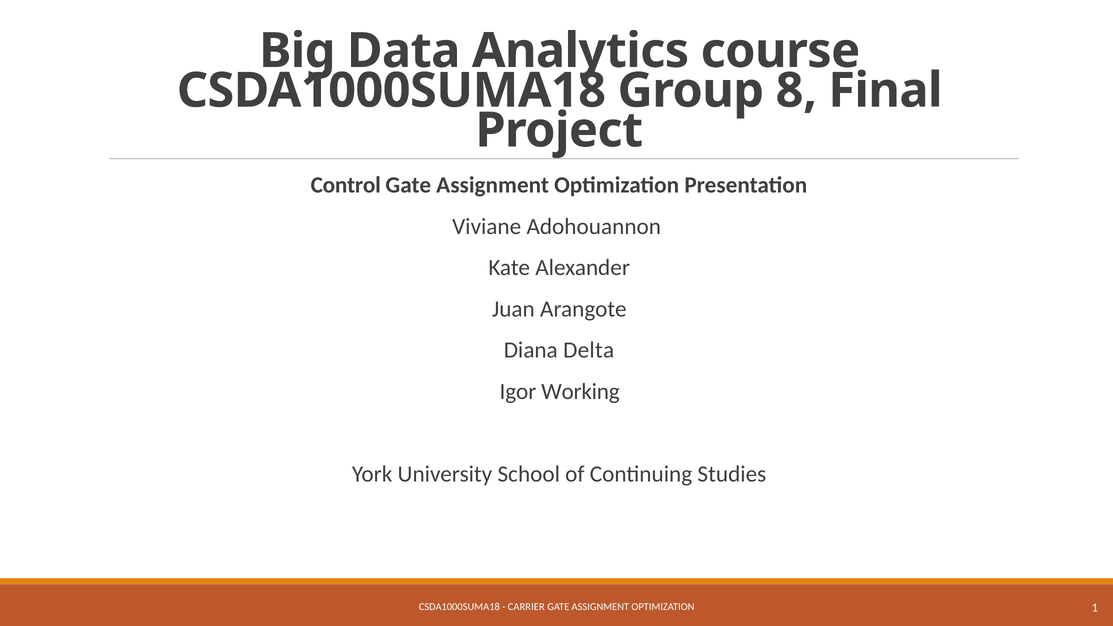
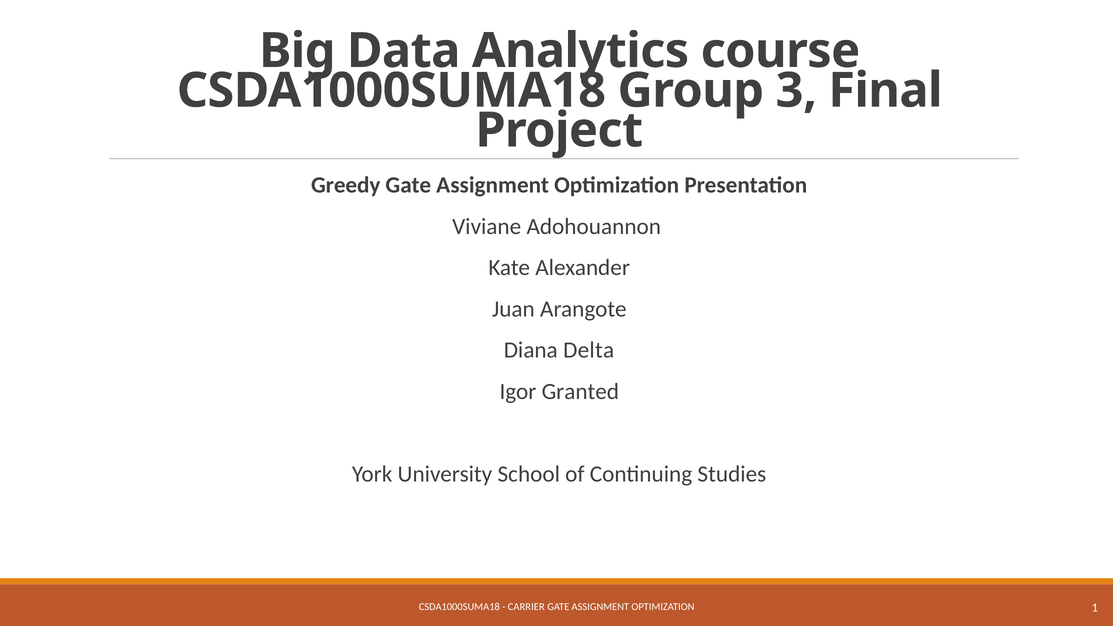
8: 8 -> 3
Control: Control -> Greedy
Working: Working -> Granted
